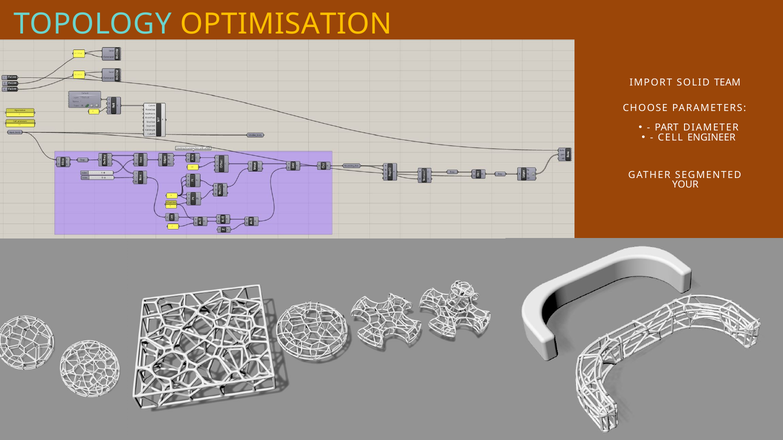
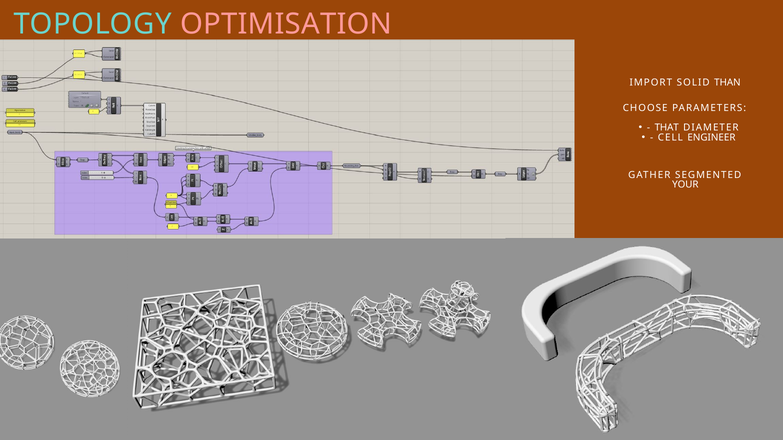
OPTIMISATION colour: yellow -> pink
TEAM: TEAM -> THAN
PART: PART -> THAT
